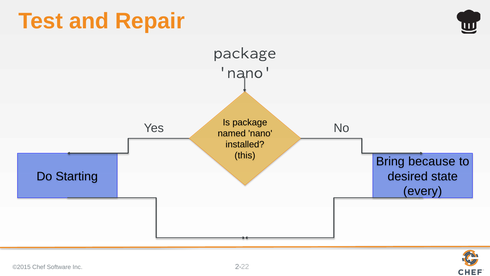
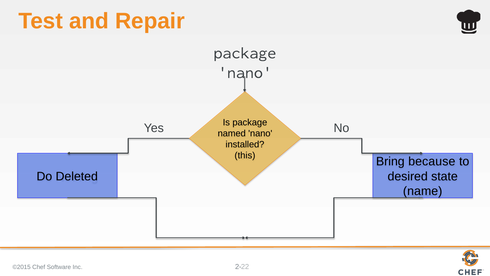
Starting: Starting -> Deleted
every: every -> name
